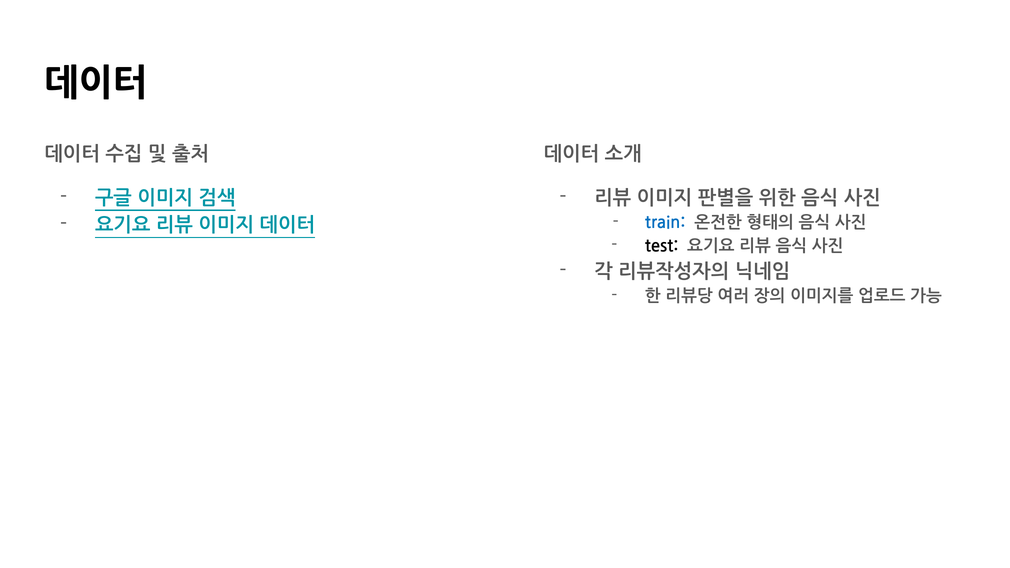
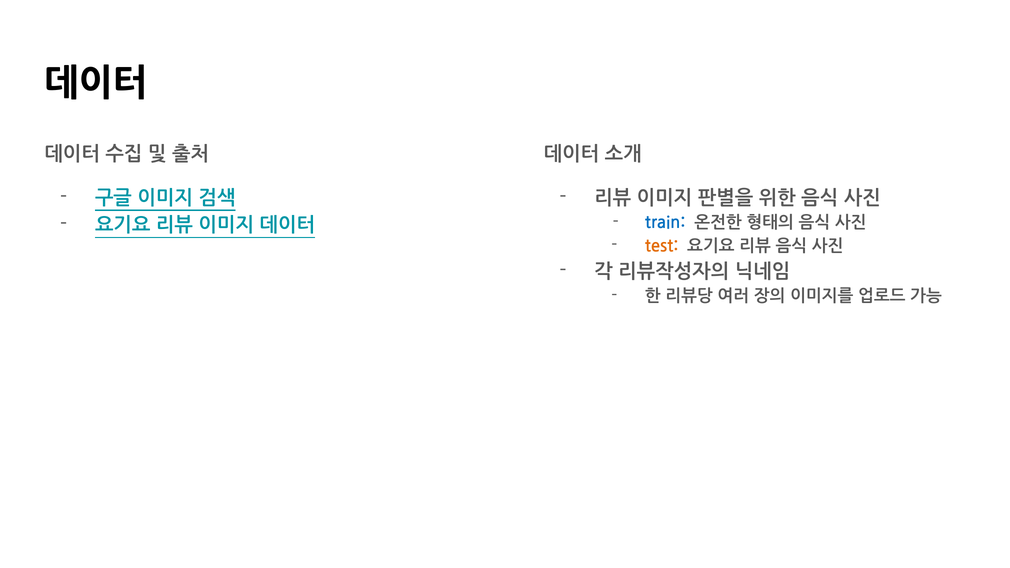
test colour: black -> orange
